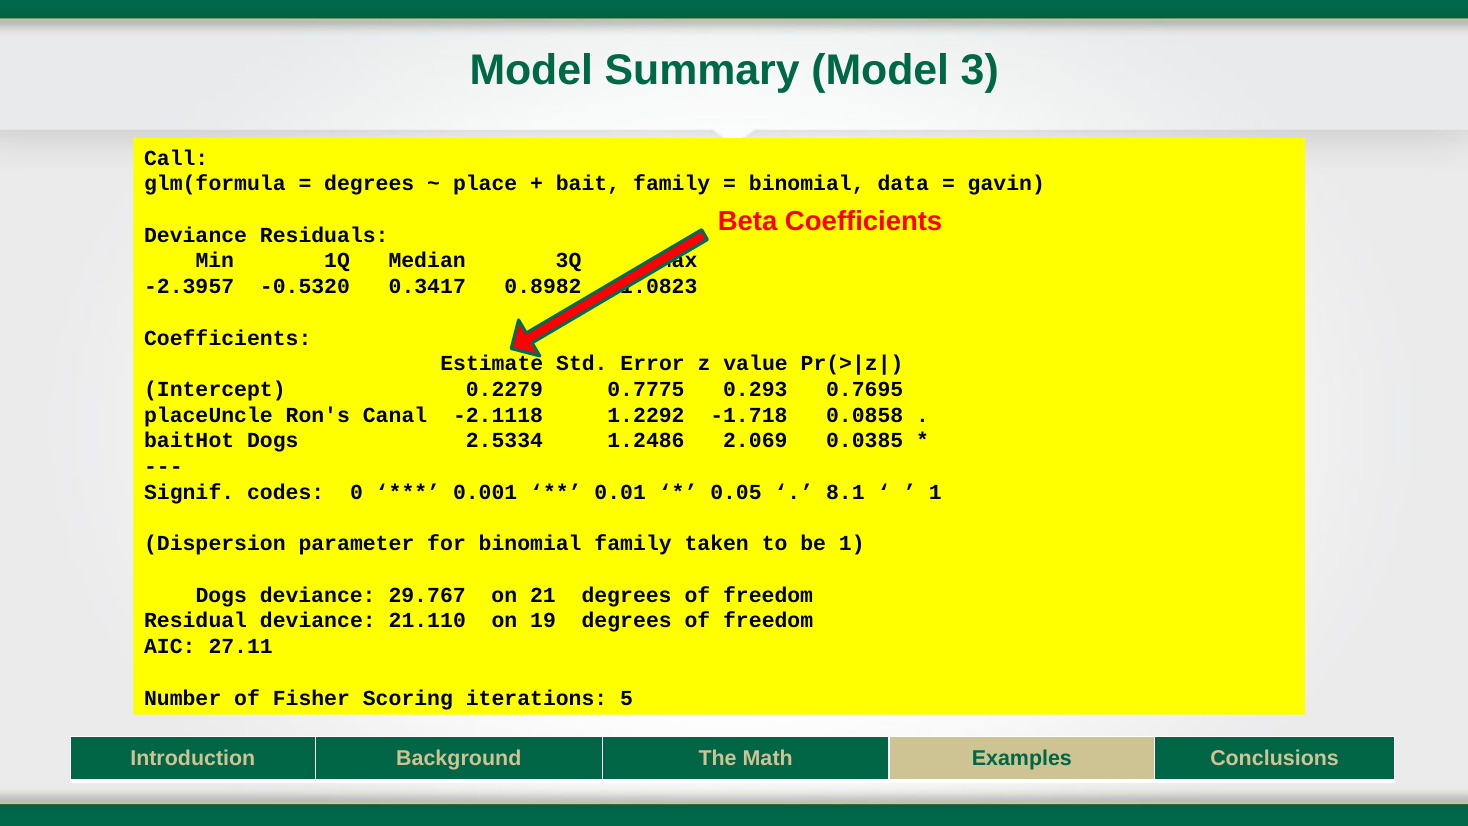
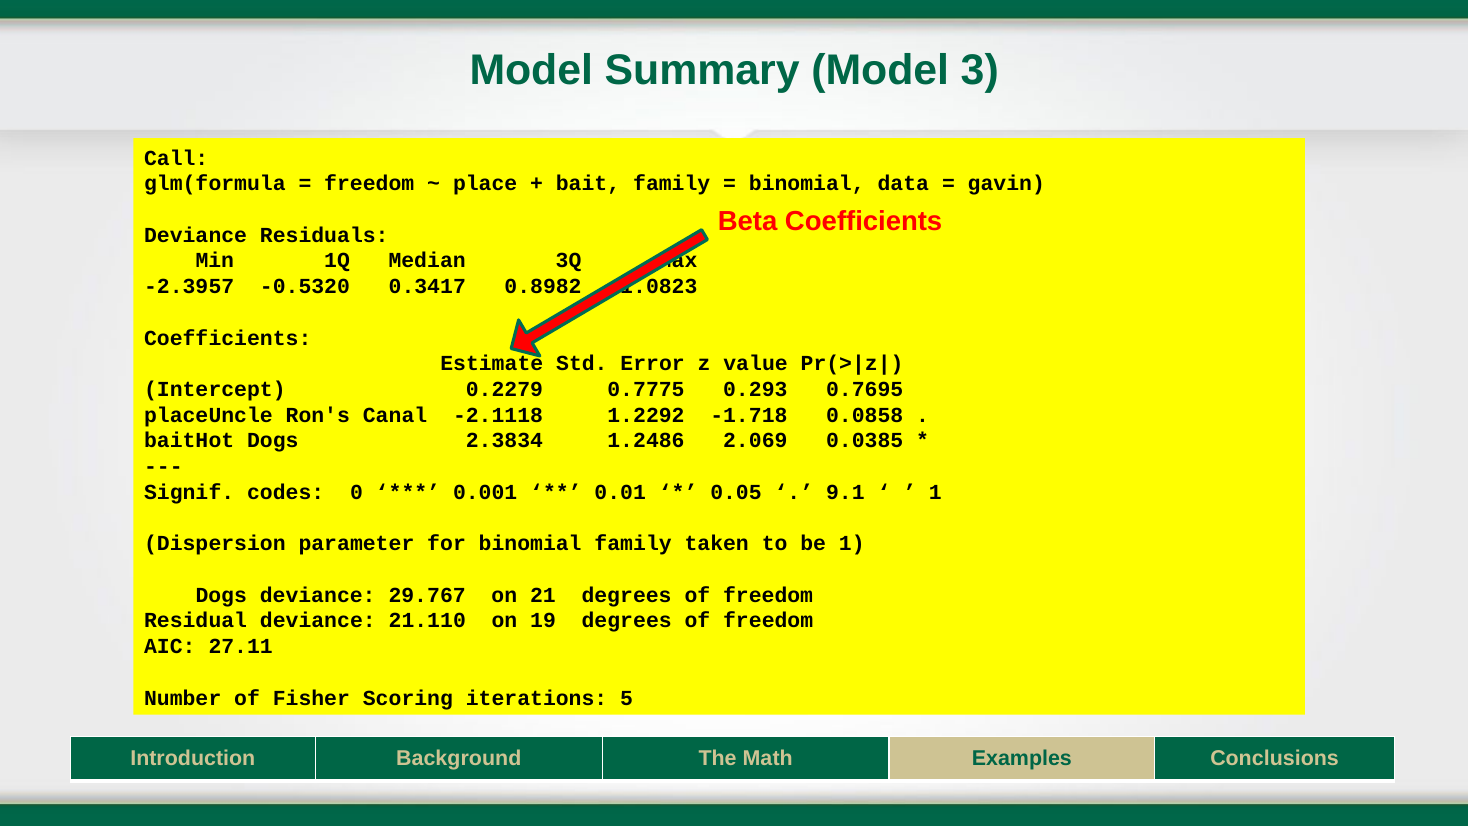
degrees at (369, 184): degrees -> freedom
2.5334: 2.5334 -> 2.3834
8.1: 8.1 -> 9.1
